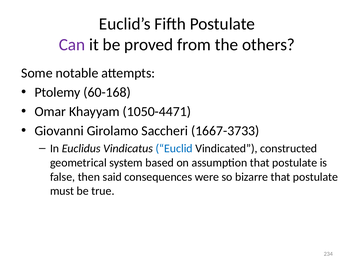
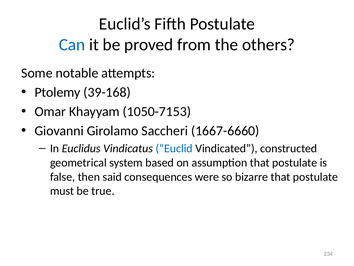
Can colour: purple -> blue
60-168: 60-168 -> 39-168
1050-4471: 1050-4471 -> 1050-7153
1667-3733: 1667-3733 -> 1667-6660
